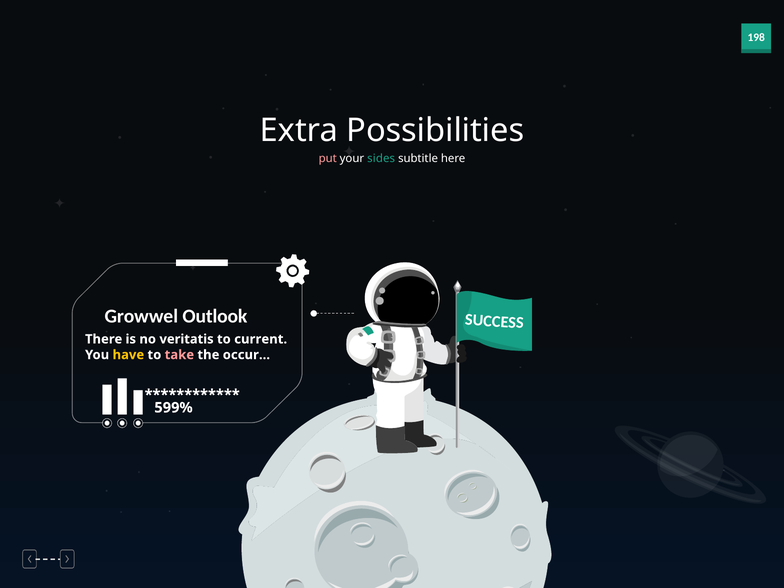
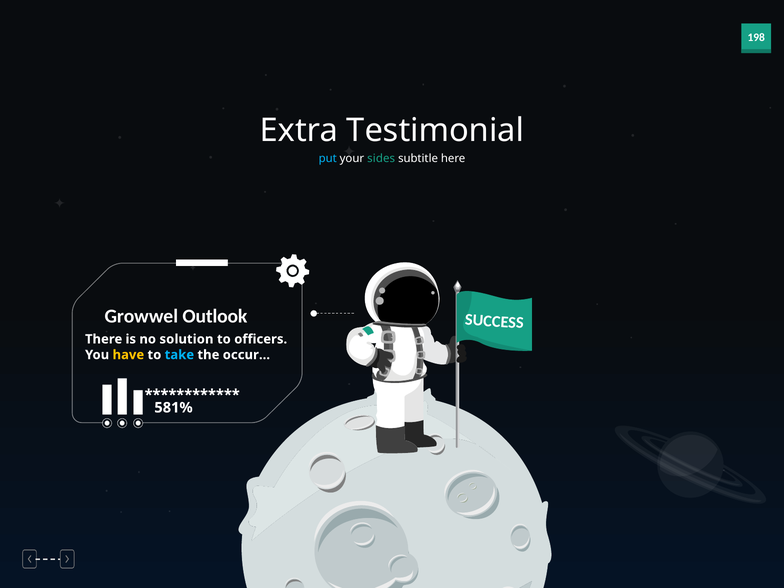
Possibilities: Possibilities -> Testimonial
put colour: pink -> light blue
veritatis: veritatis -> solution
current: current -> officers
take colour: pink -> light blue
599%: 599% -> 581%
